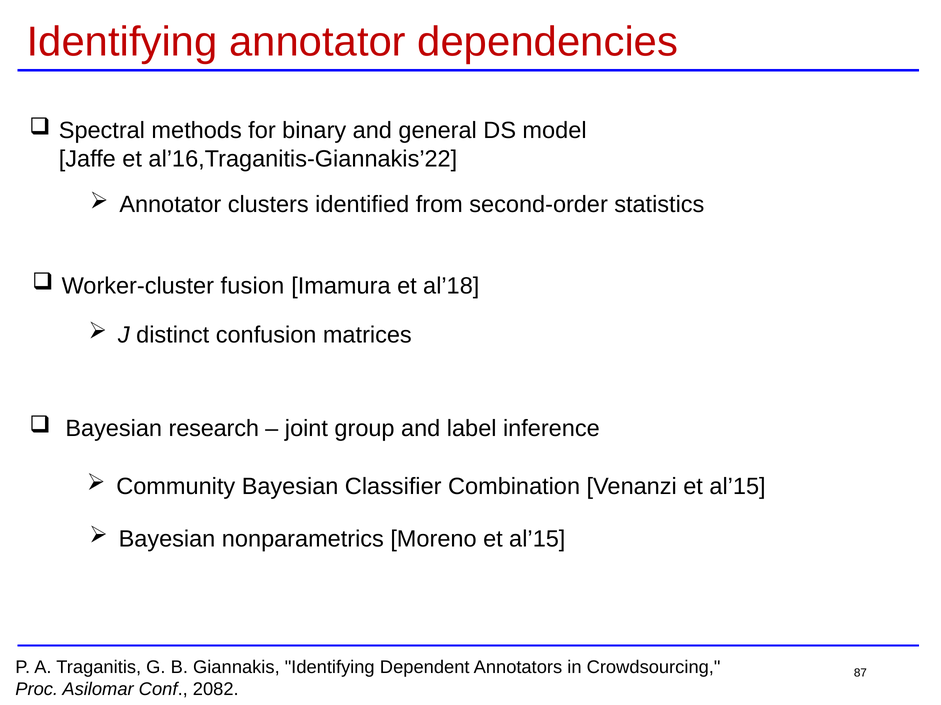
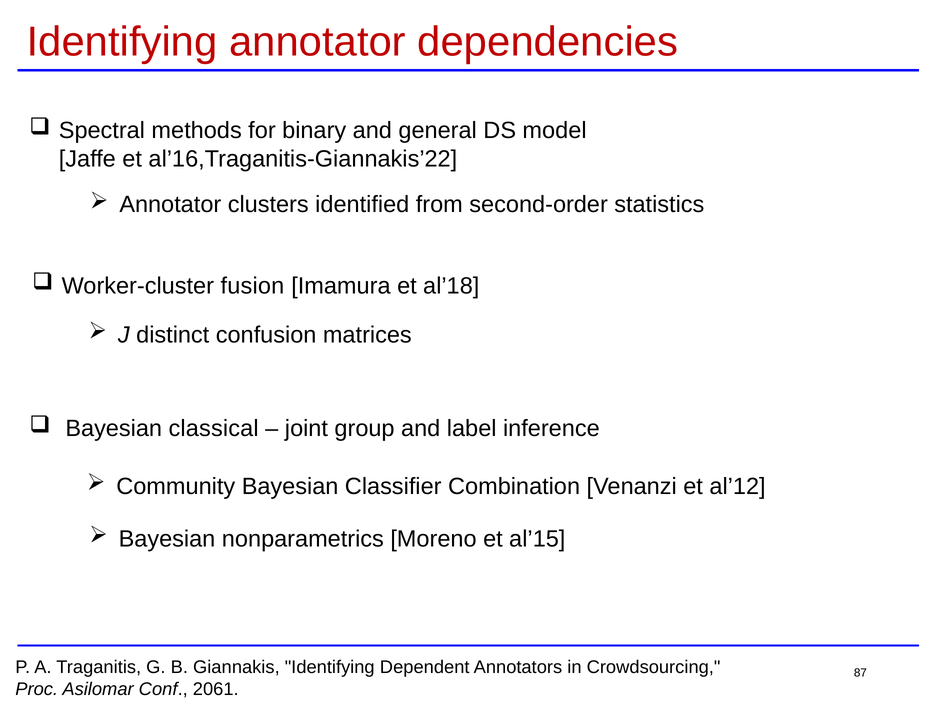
research: research -> classical
Venanzi et al’15: al’15 -> al’12
2082: 2082 -> 2061
